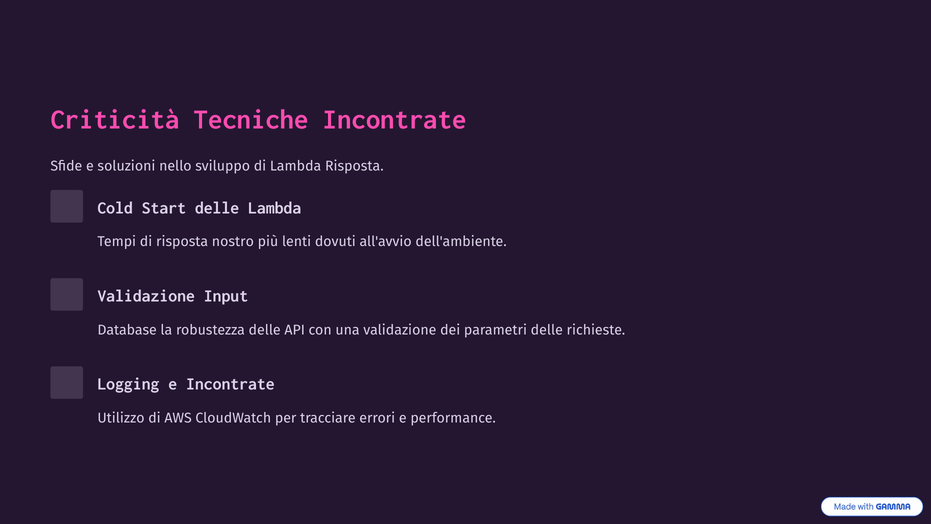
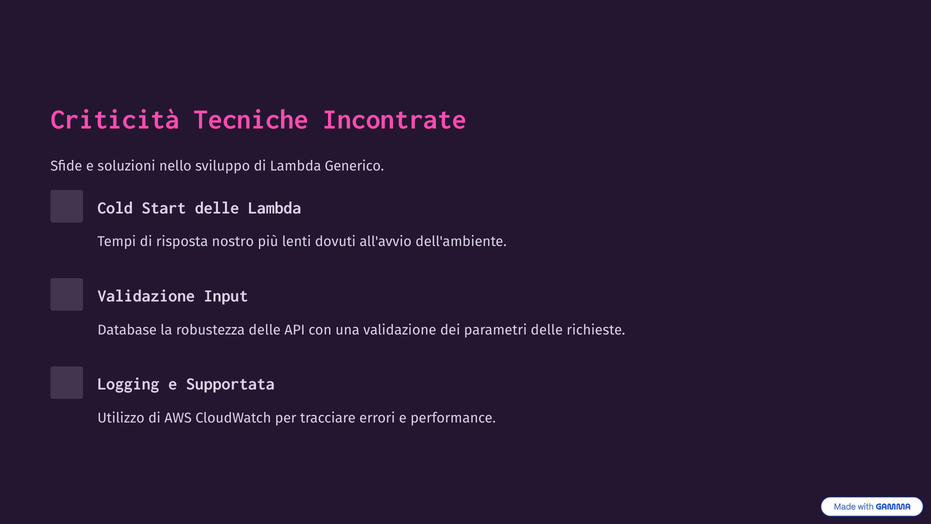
Lambda Risposta: Risposta -> Generico
e Incontrate: Incontrate -> Supportata
